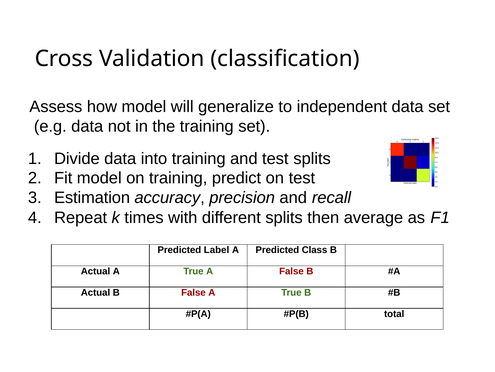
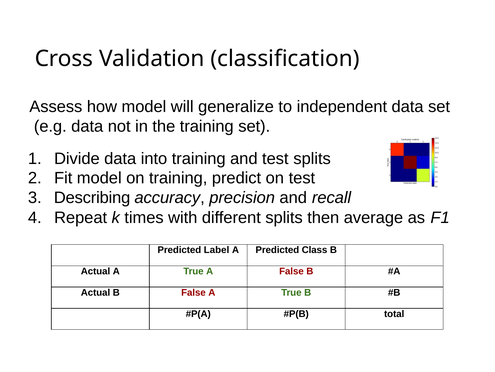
Estimation: Estimation -> Describing
